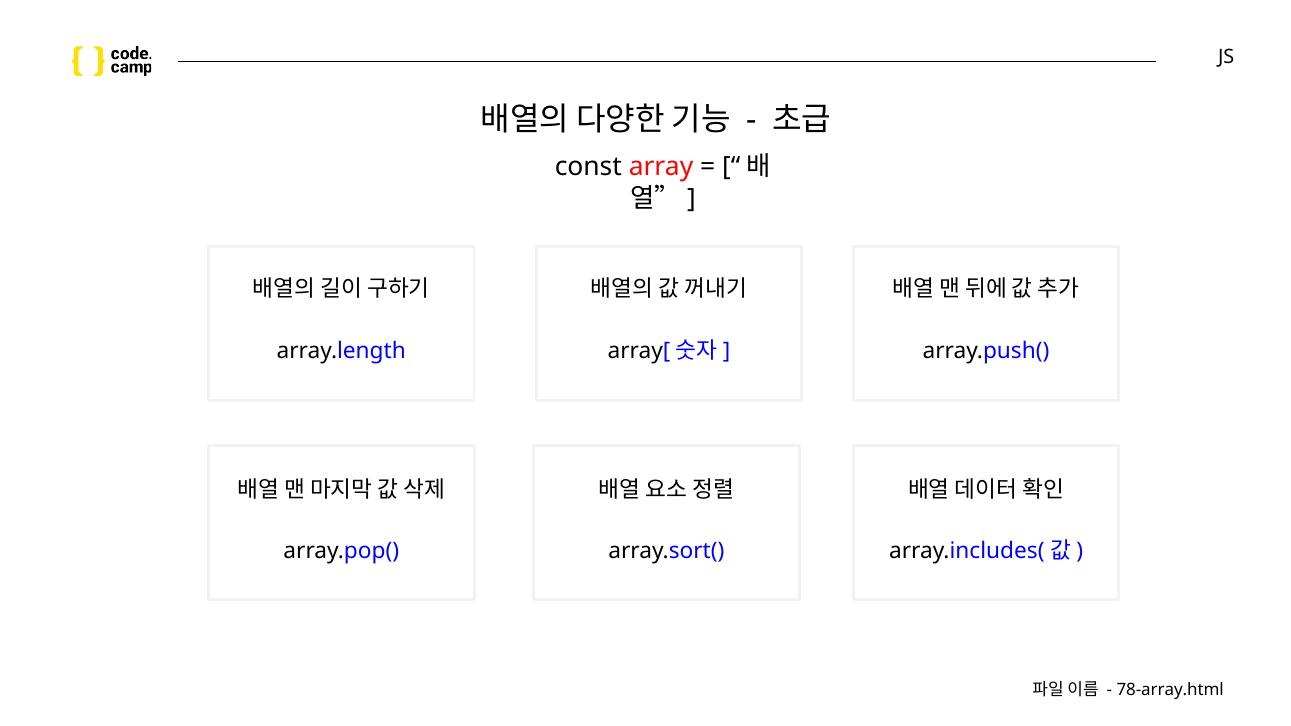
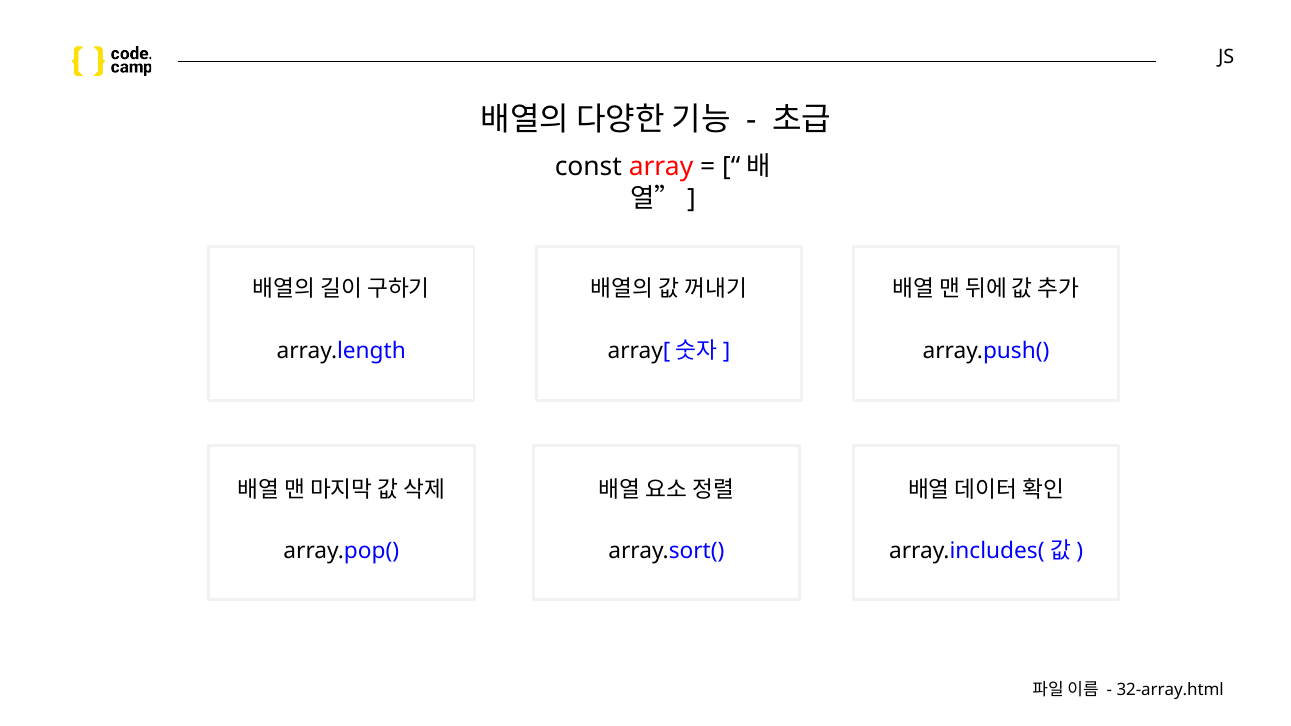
78-array.html: 78-array.html -> 32-array.html
